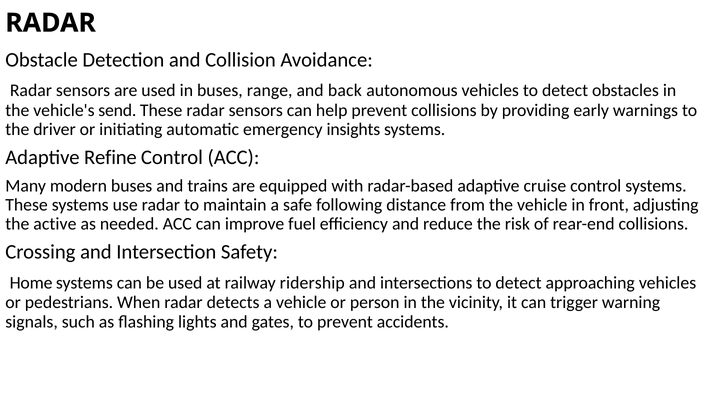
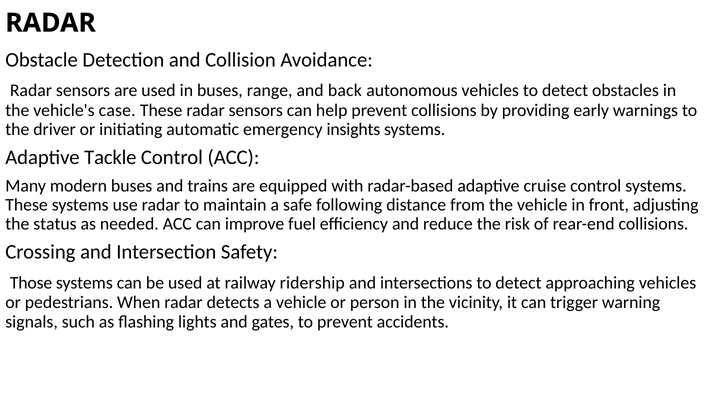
send: send -> case
Refine: Refine -> Tackle
active: active -> status
Home: Home -> Those
